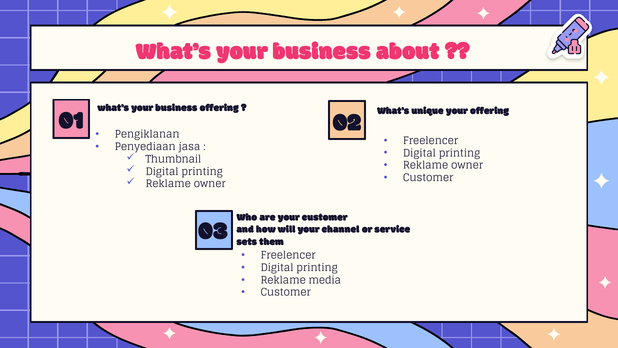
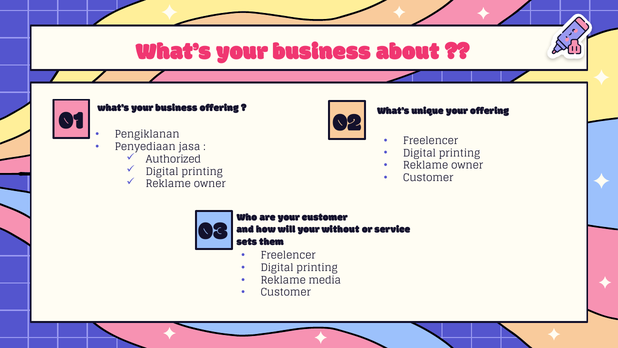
Thumbnail: Thumbnail -> Authorized
channel: channel -> without
